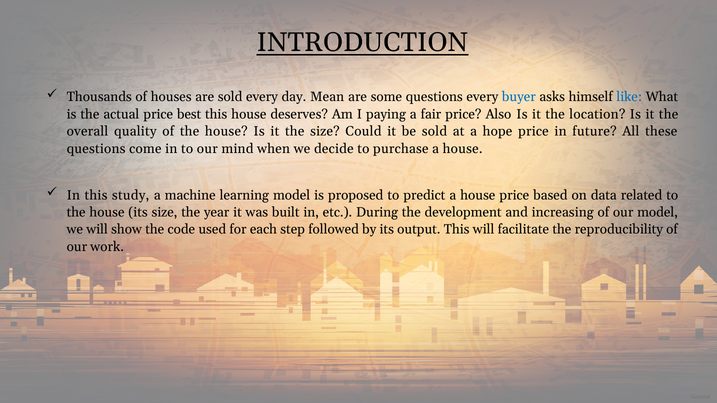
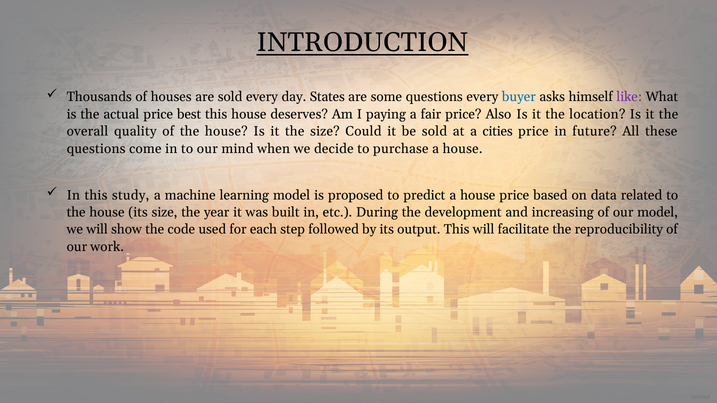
Mean: Mean -> States
like colour: blue -> purple
hope: hope -> cities
